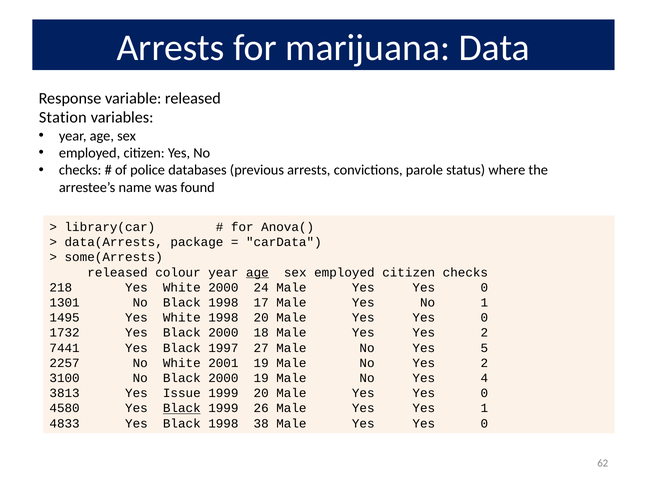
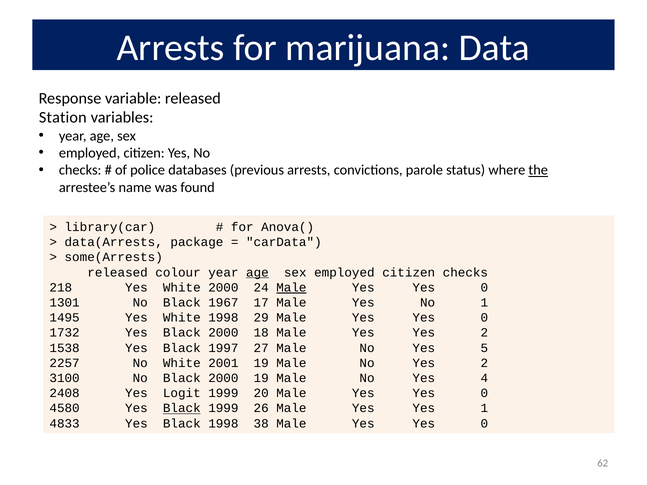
the underline: none -> present
Male at (291, 288) underline: none -> present
No Black 1998: 1998 -> 1967
1998 20: 20 -> 29
7441: 7441 -> 1538
3813: 3813 -> 2408
Issue: Issue -> Logit
